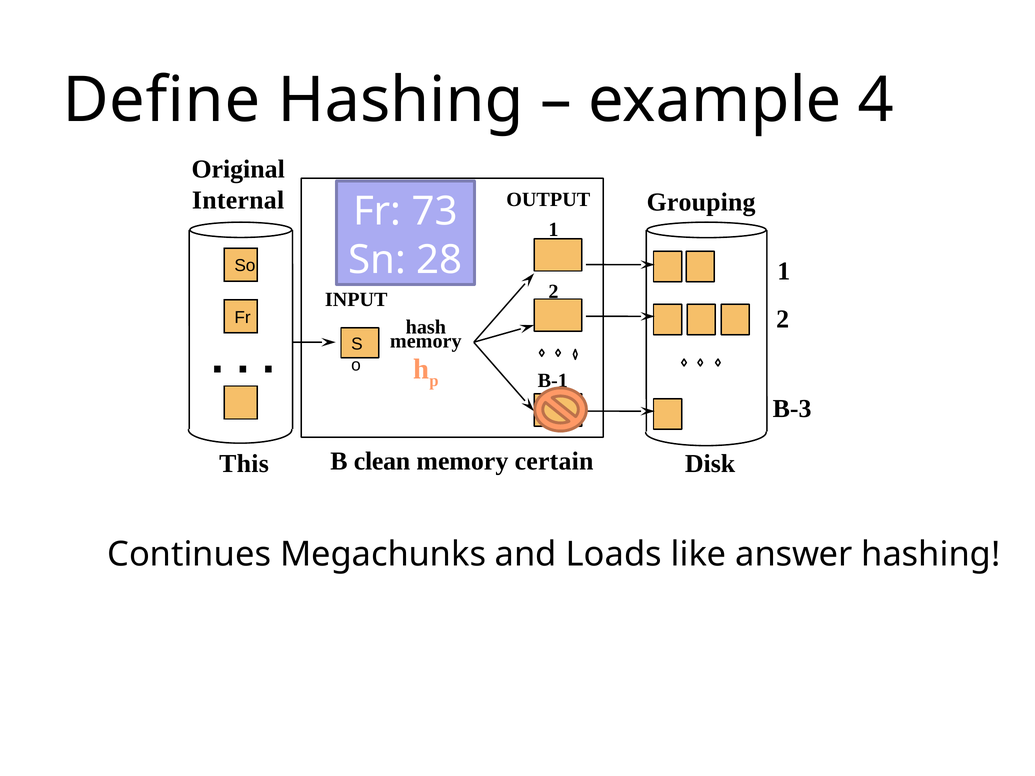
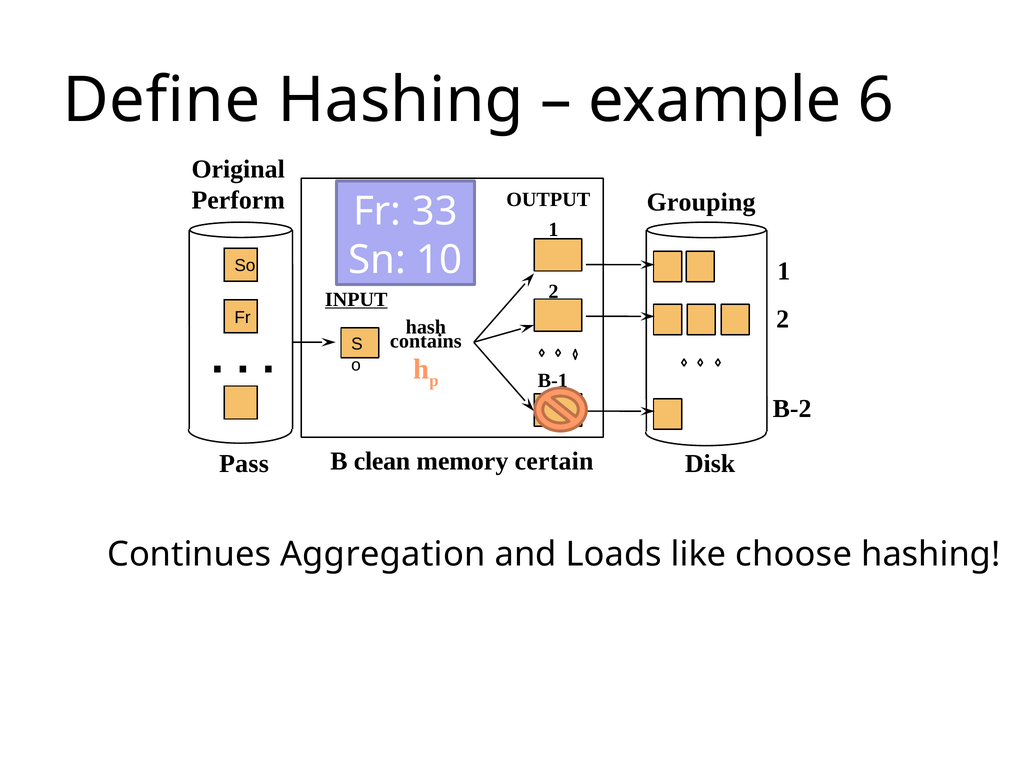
4: 4 -> 6
Internal: Internal -> Perform
73: 73 -> 33
28: 28 -> 10
INPUT underline: none -> present
memory at (426, 341): memory -> contains
B-3: B-3 -> B-2
This: This -> Pass
Megachunks: Megachunks -> Aggregation
answer: answer -> choose
